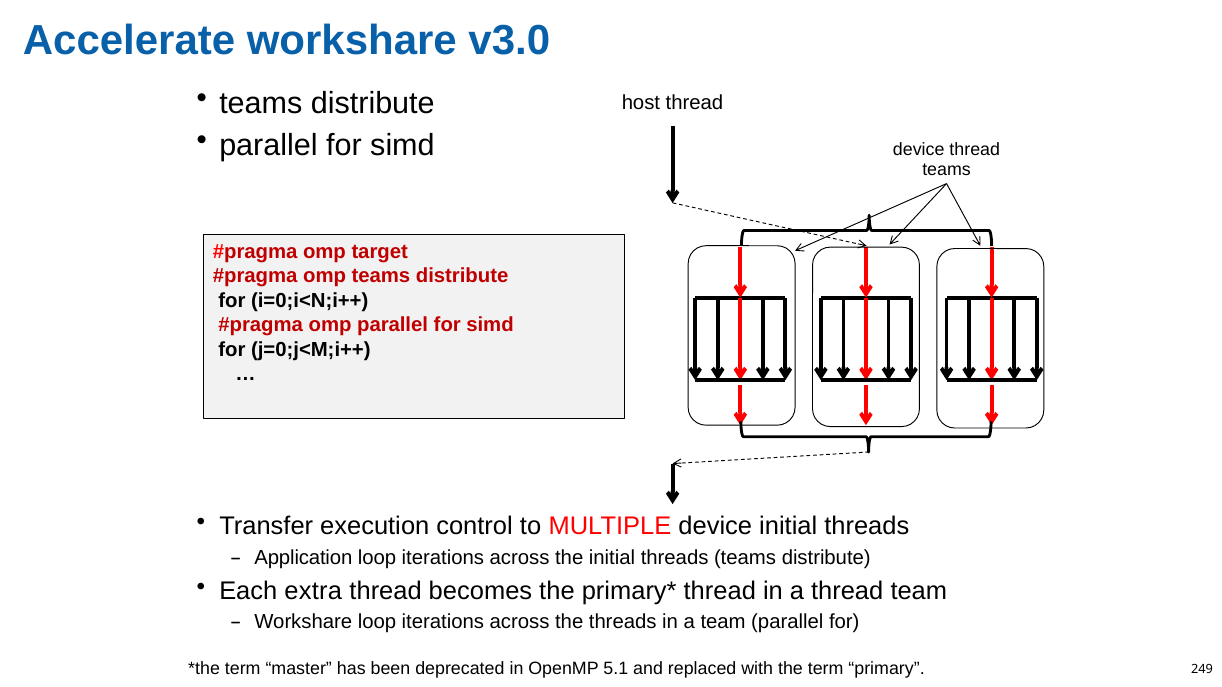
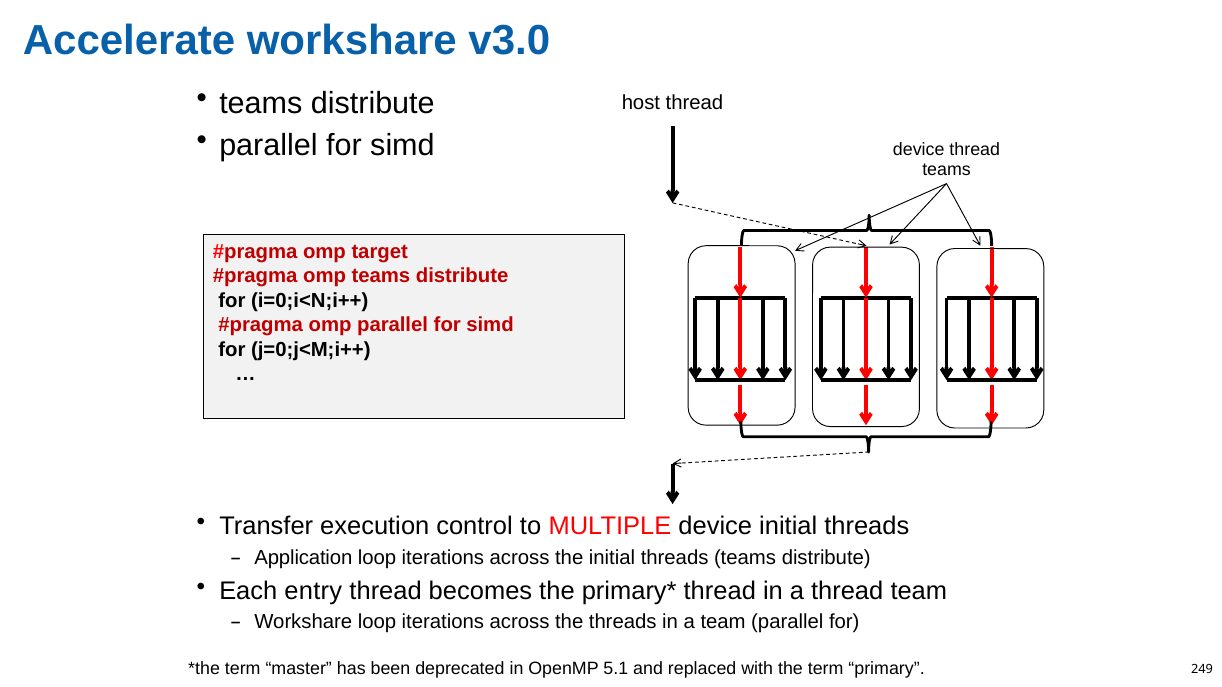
extra: extra -> entry
